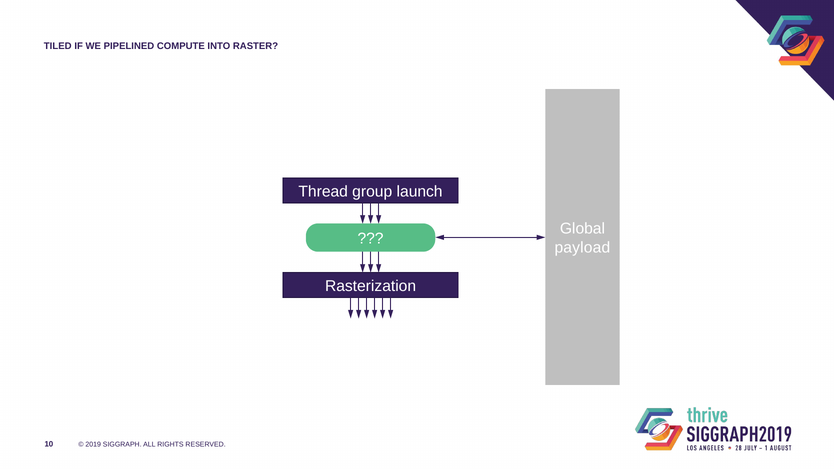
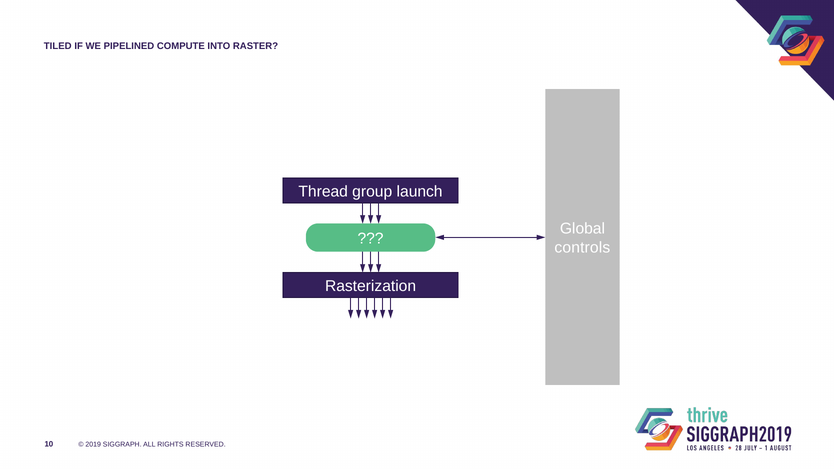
payload: payload -> controls
